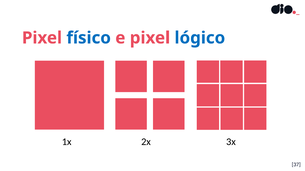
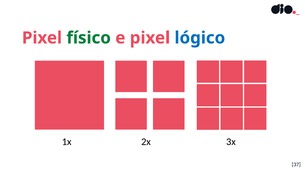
físico colour: blue -> green
